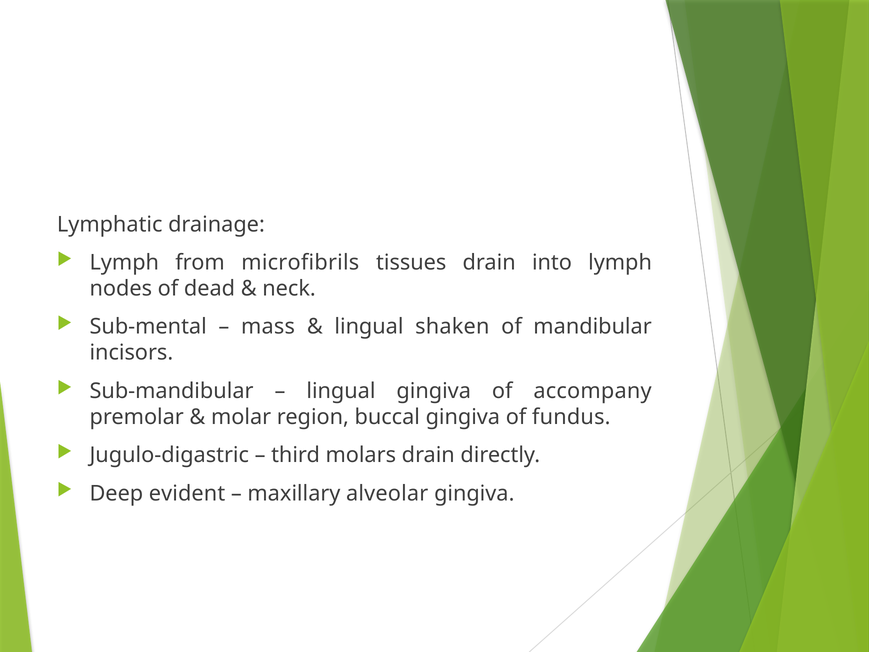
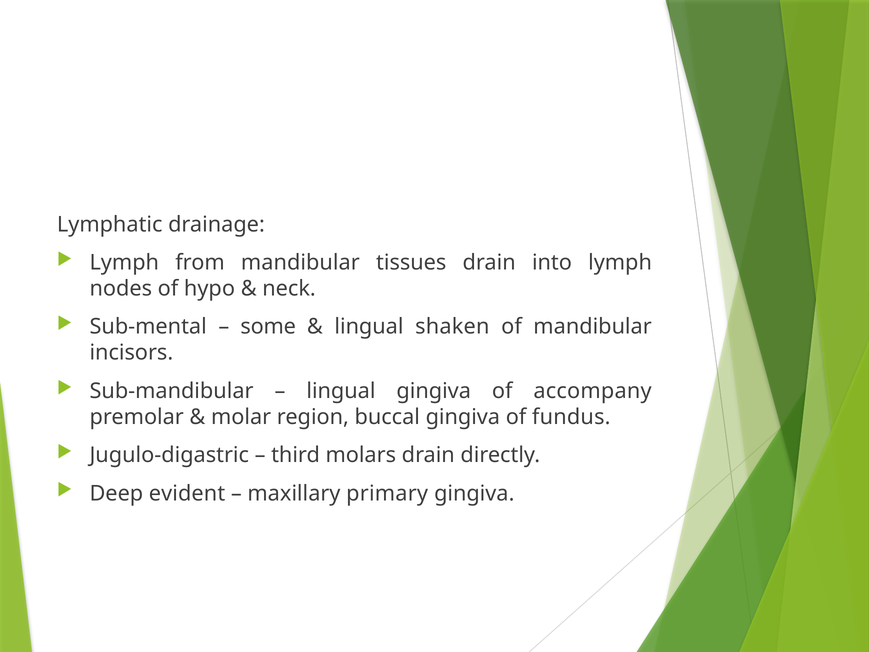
from microfibrils: microfibrils -> mandibular
dead: dead -> hypo
mass: mass -> some
alveolar: alveolar -> primary
